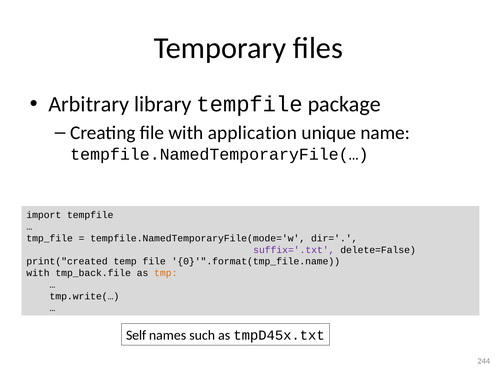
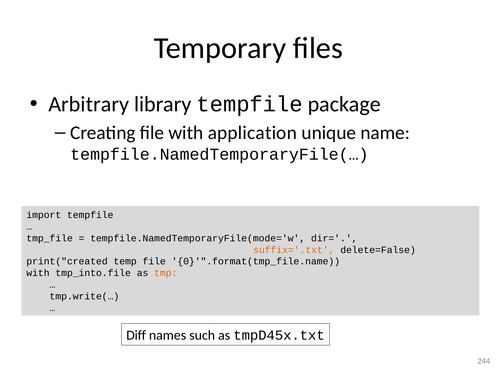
suffix='.txt colour: purple -> orange
tmp_back.file: tmp_back.file -> tmp_into.file
Self: Self -> Diff
